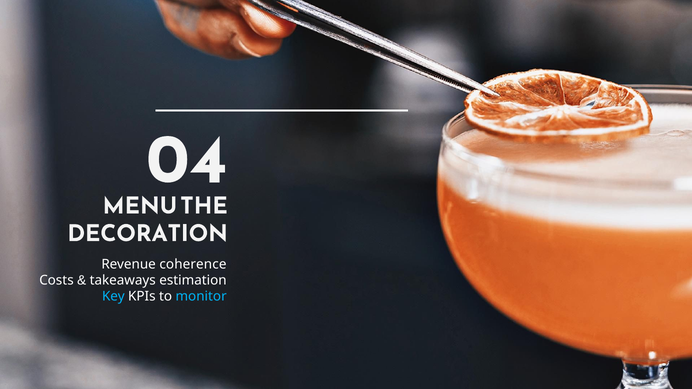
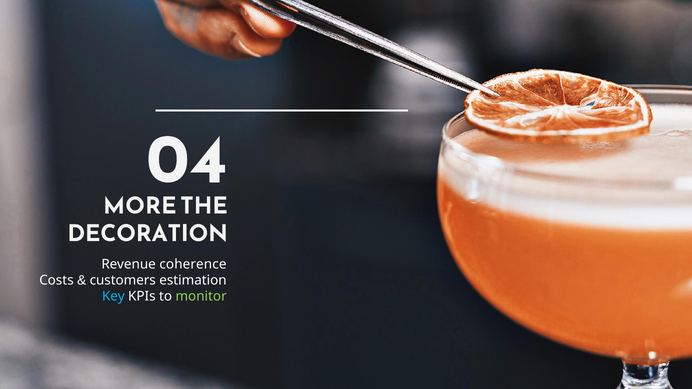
MENU: MENU -> MORE
takeaways: takeaways -> customers
monitor colour: light blue -> light green
